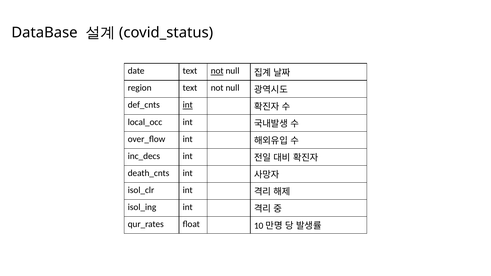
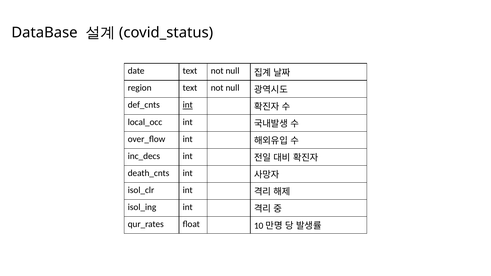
not at (217, 71) underline: present -> none
